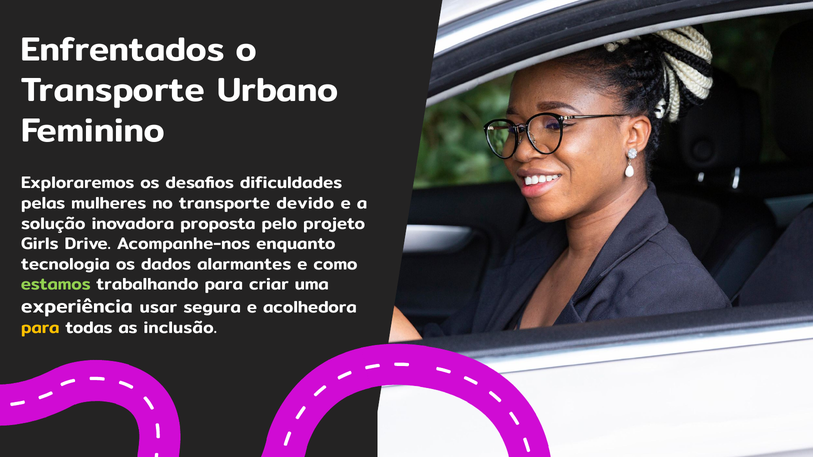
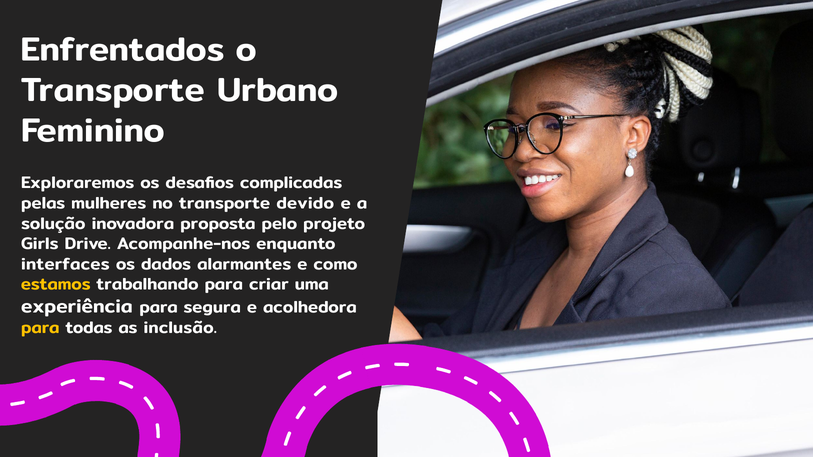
dificuldades: dificuldades -> complicadas
tecnologia: tecnologia -> interfaces
estamos colour: light green -> yellow
experiência usar: usar -> para
